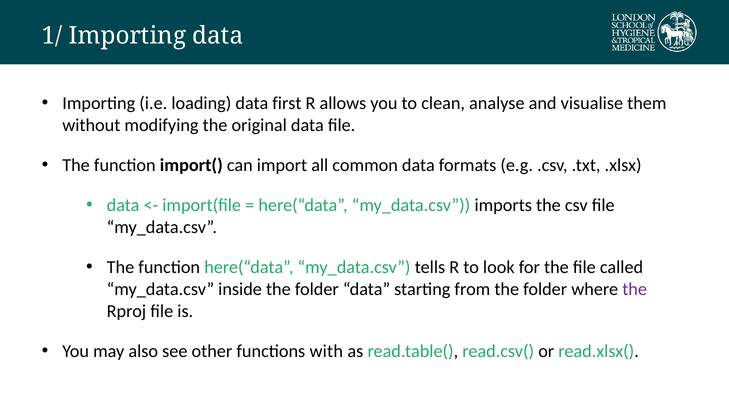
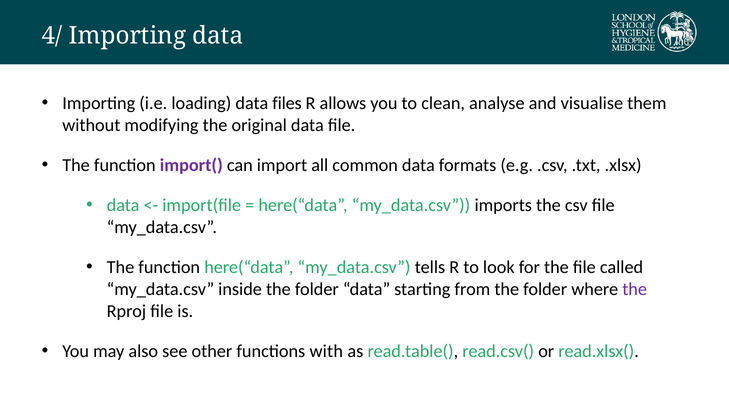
1/: 1/ -> 4/
first: first -> files
import( colour: black -> purple
